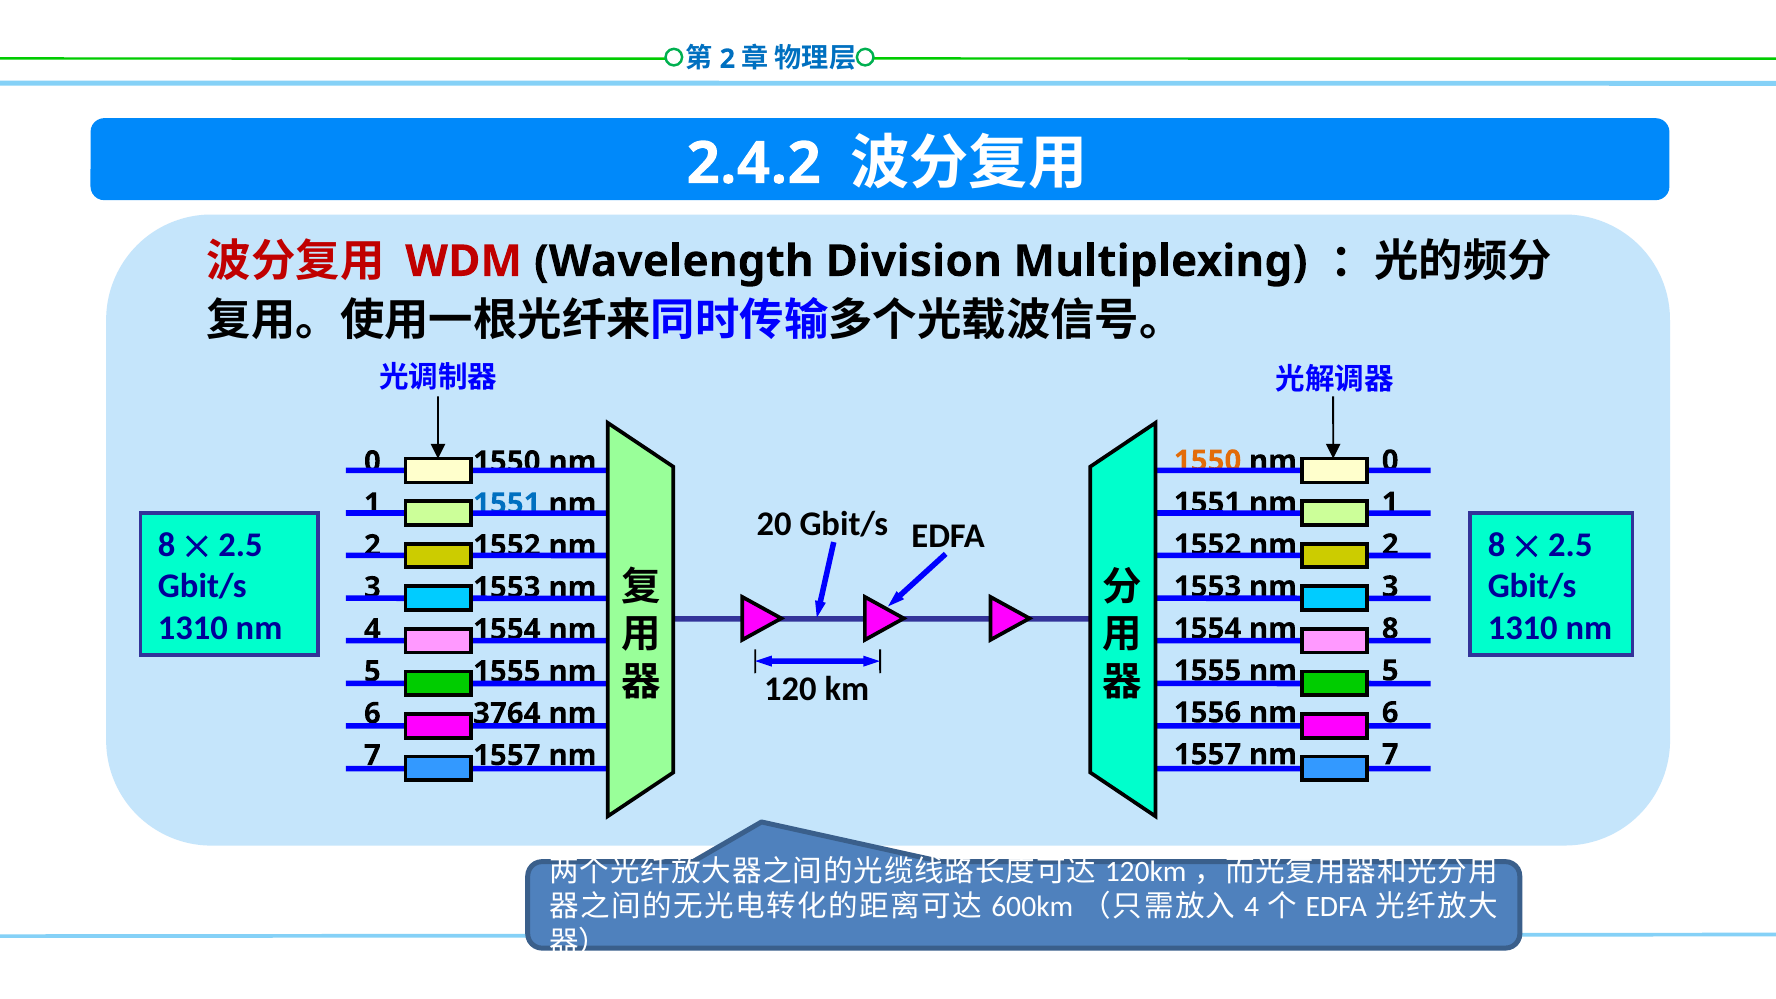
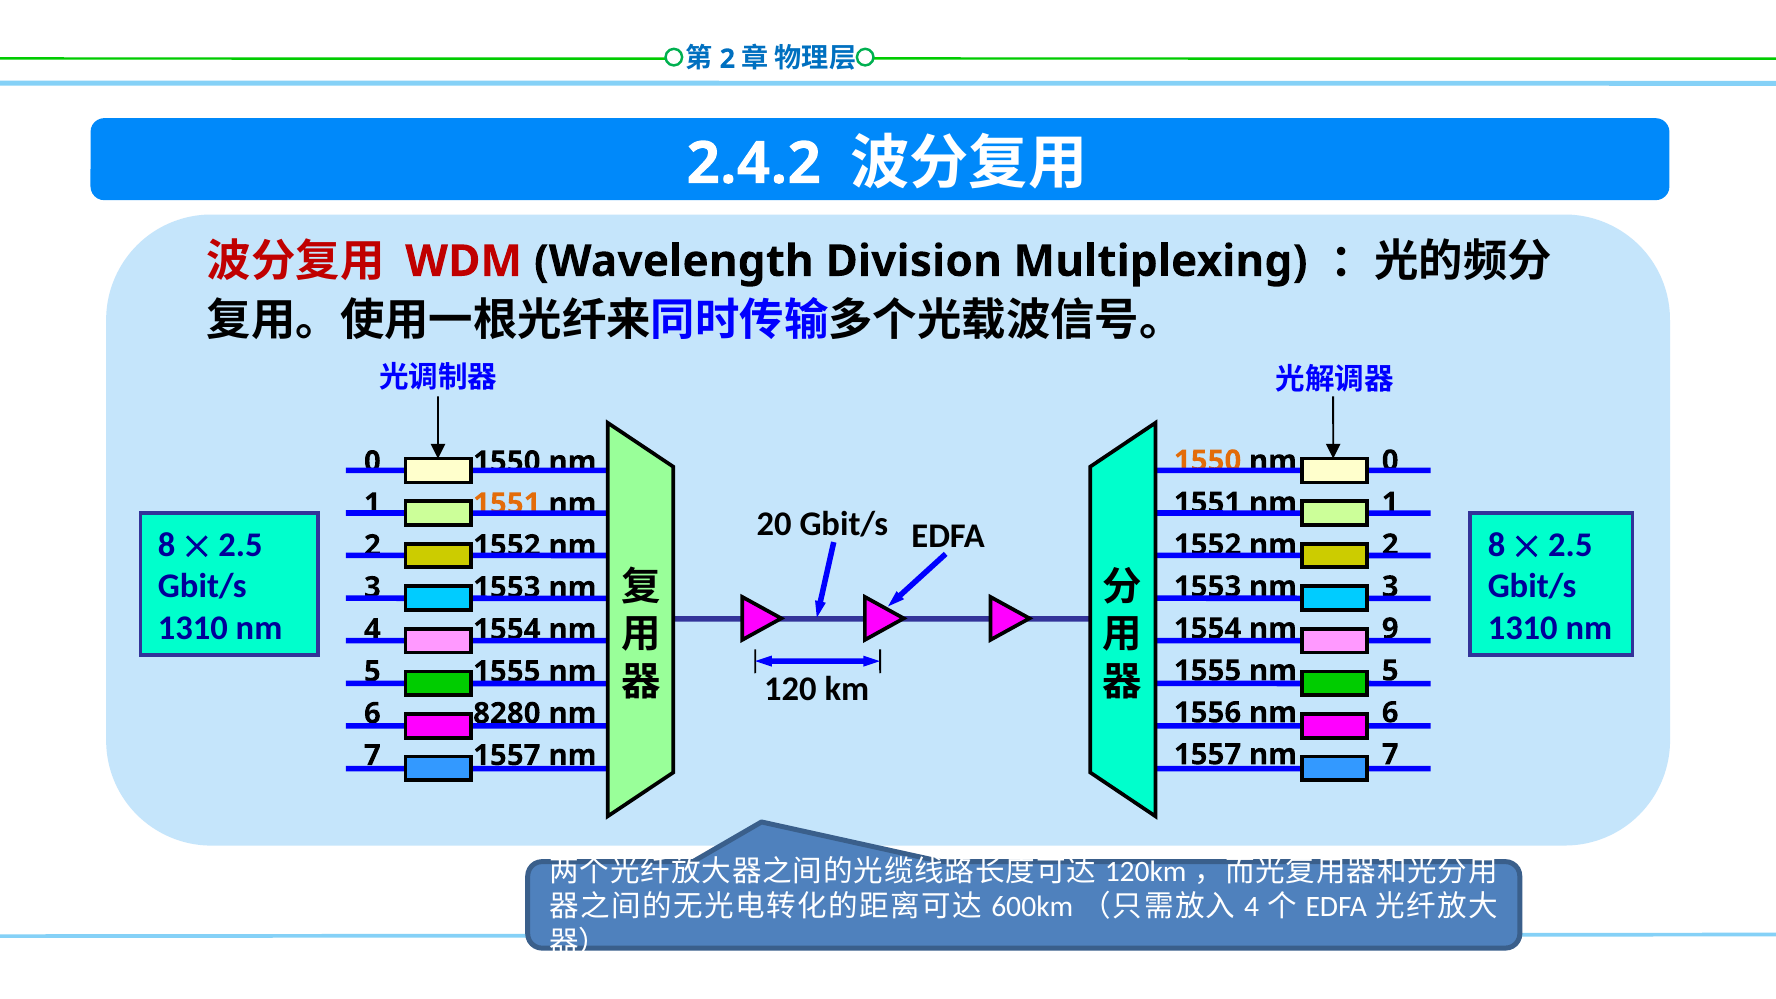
1551 at (507, 504) colour: blue -> orange
1554 nm 8: 8 -> 9
3764: 3764 -> 8280
